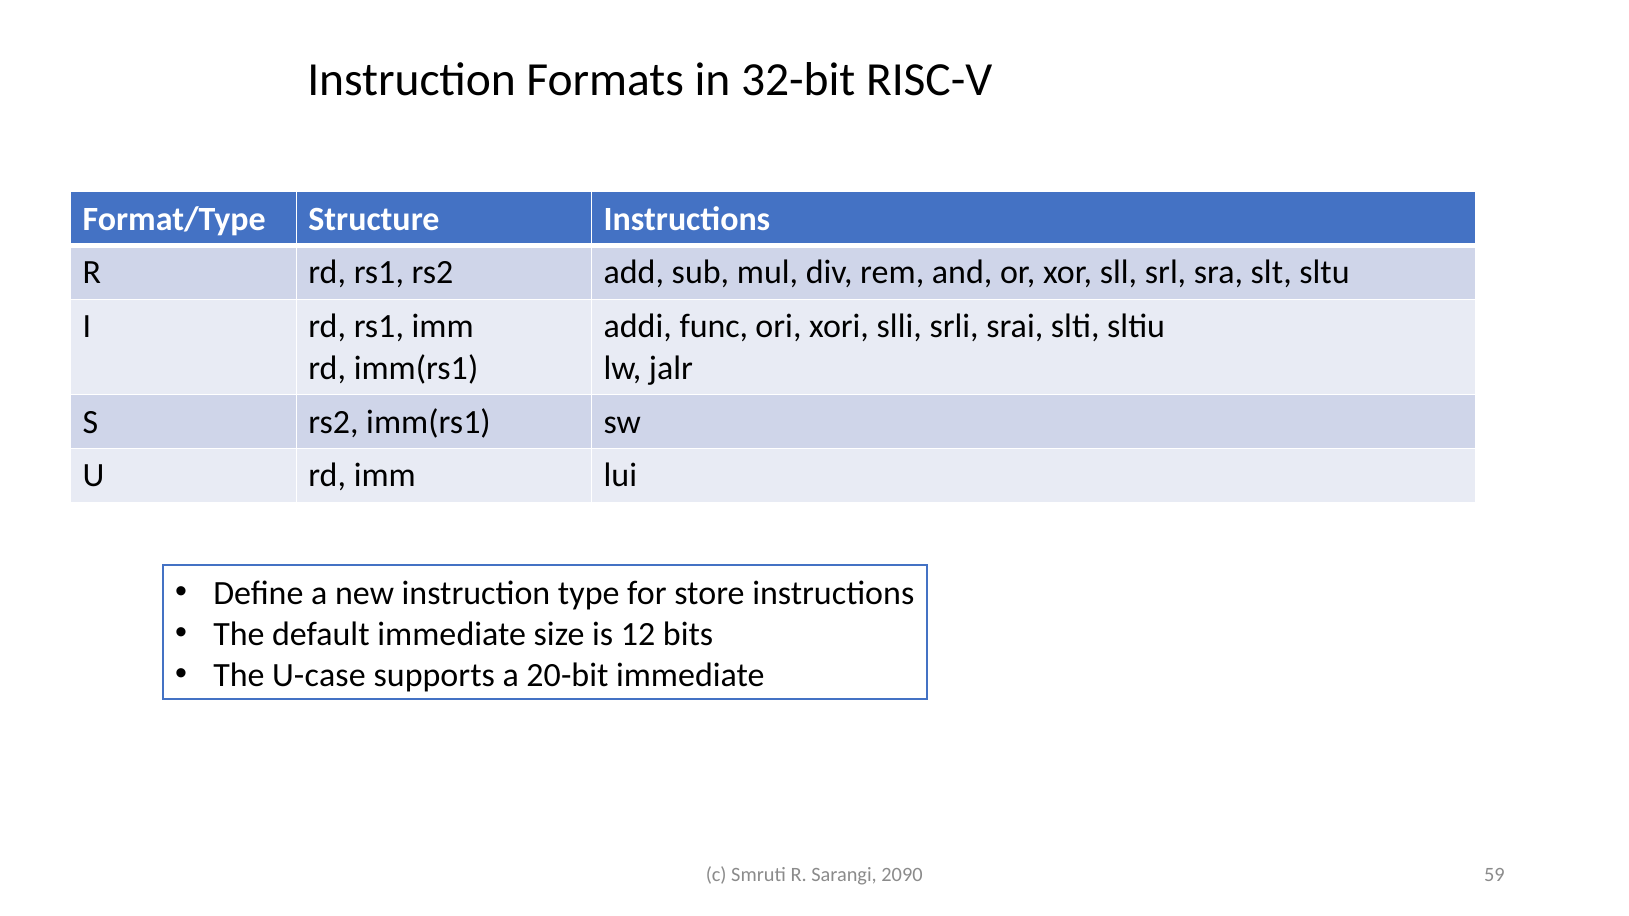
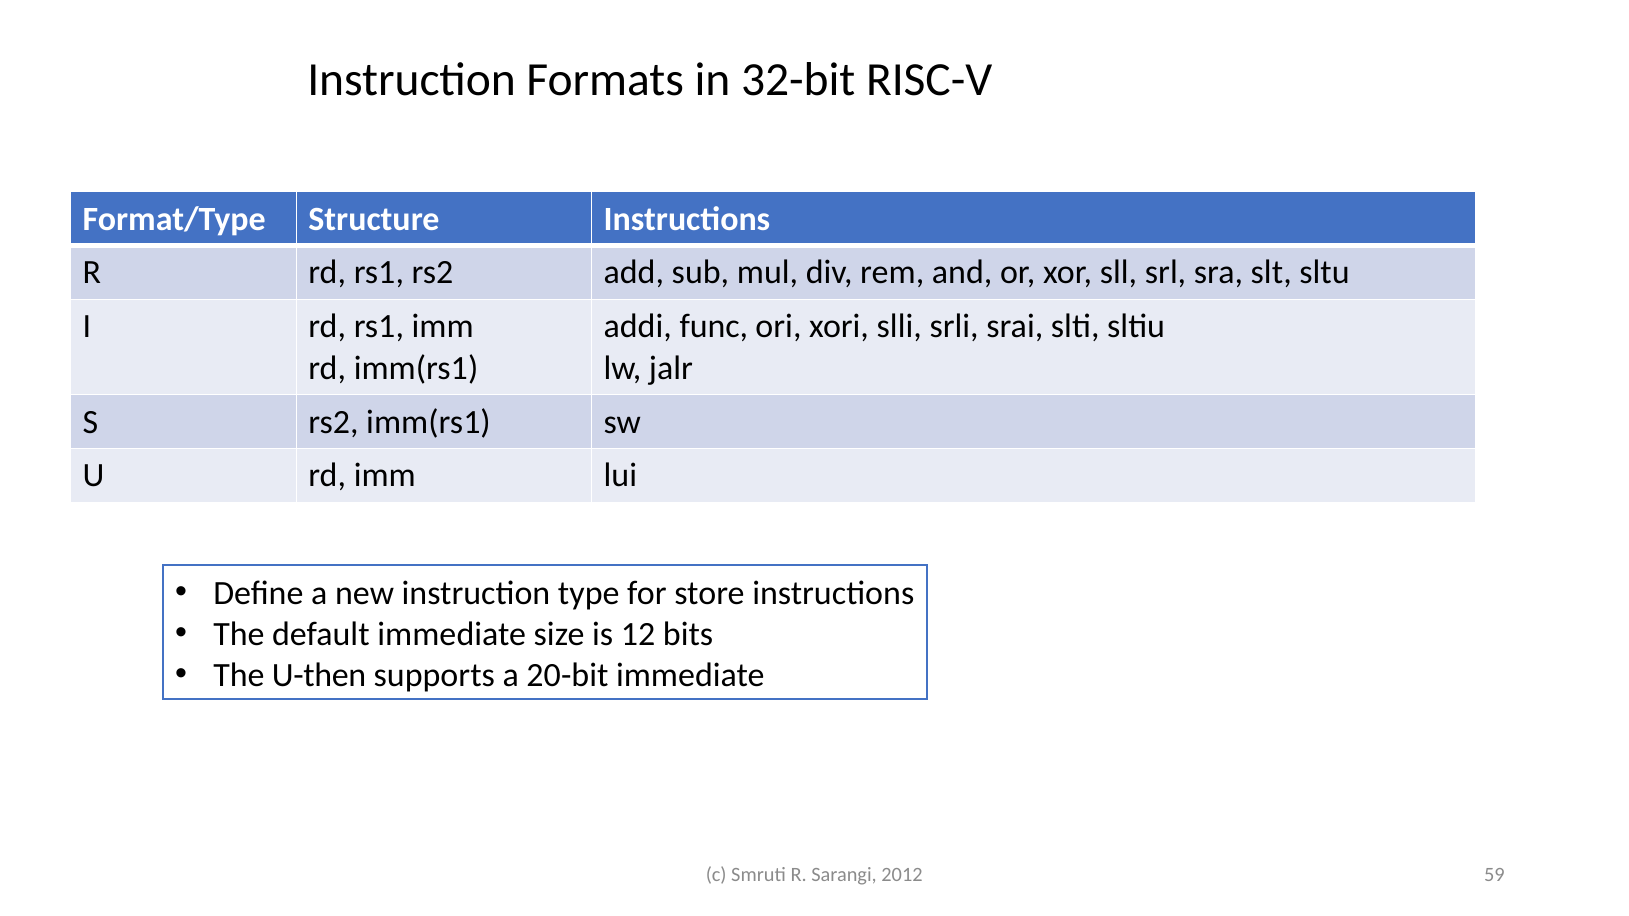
U-case: U-case -> U-then
2090: 2090 -> 2012
